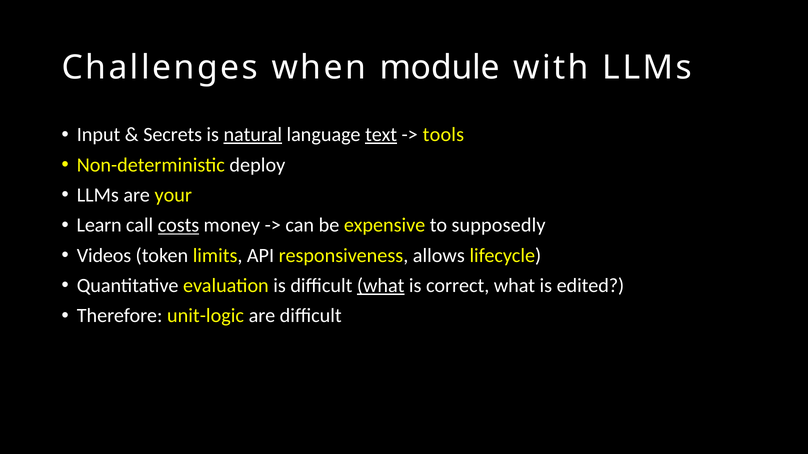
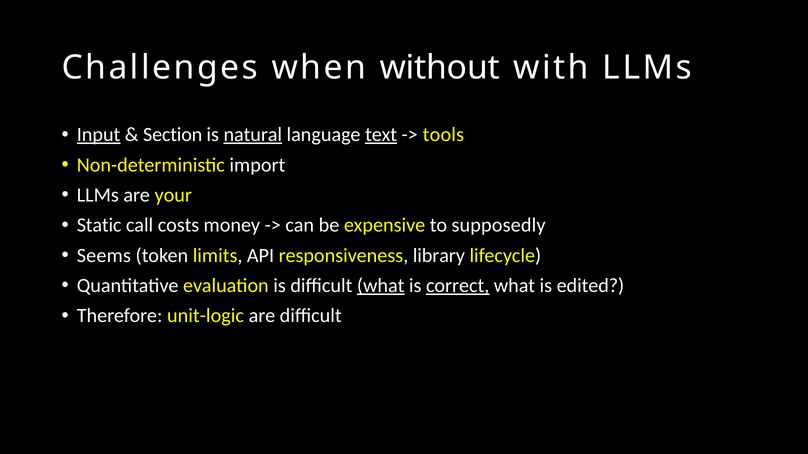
module: module -> without
Input underline: none -> present
Secrets: Secrets -> Section
deploy: deploy -> import
Learn: Learn -> Static
costs underline: present -> none
Videos: Videos -> Seems
allows: allows -> library
correct underline: none -> present
